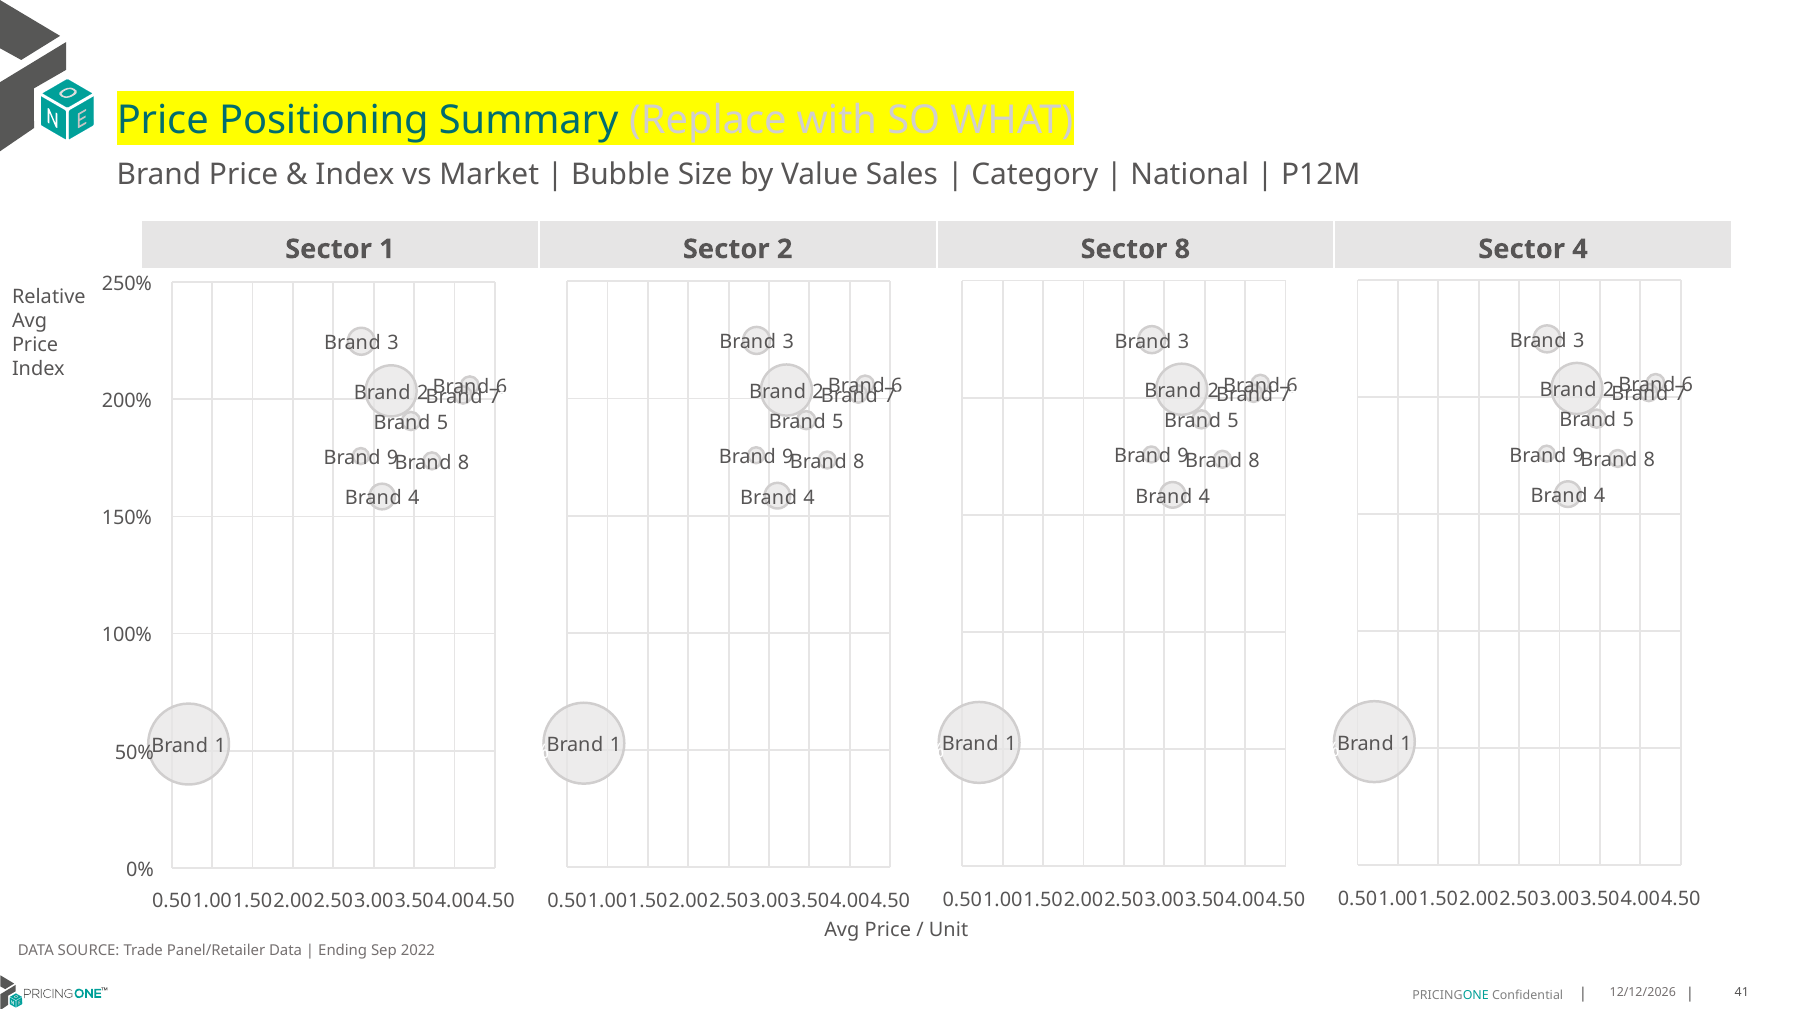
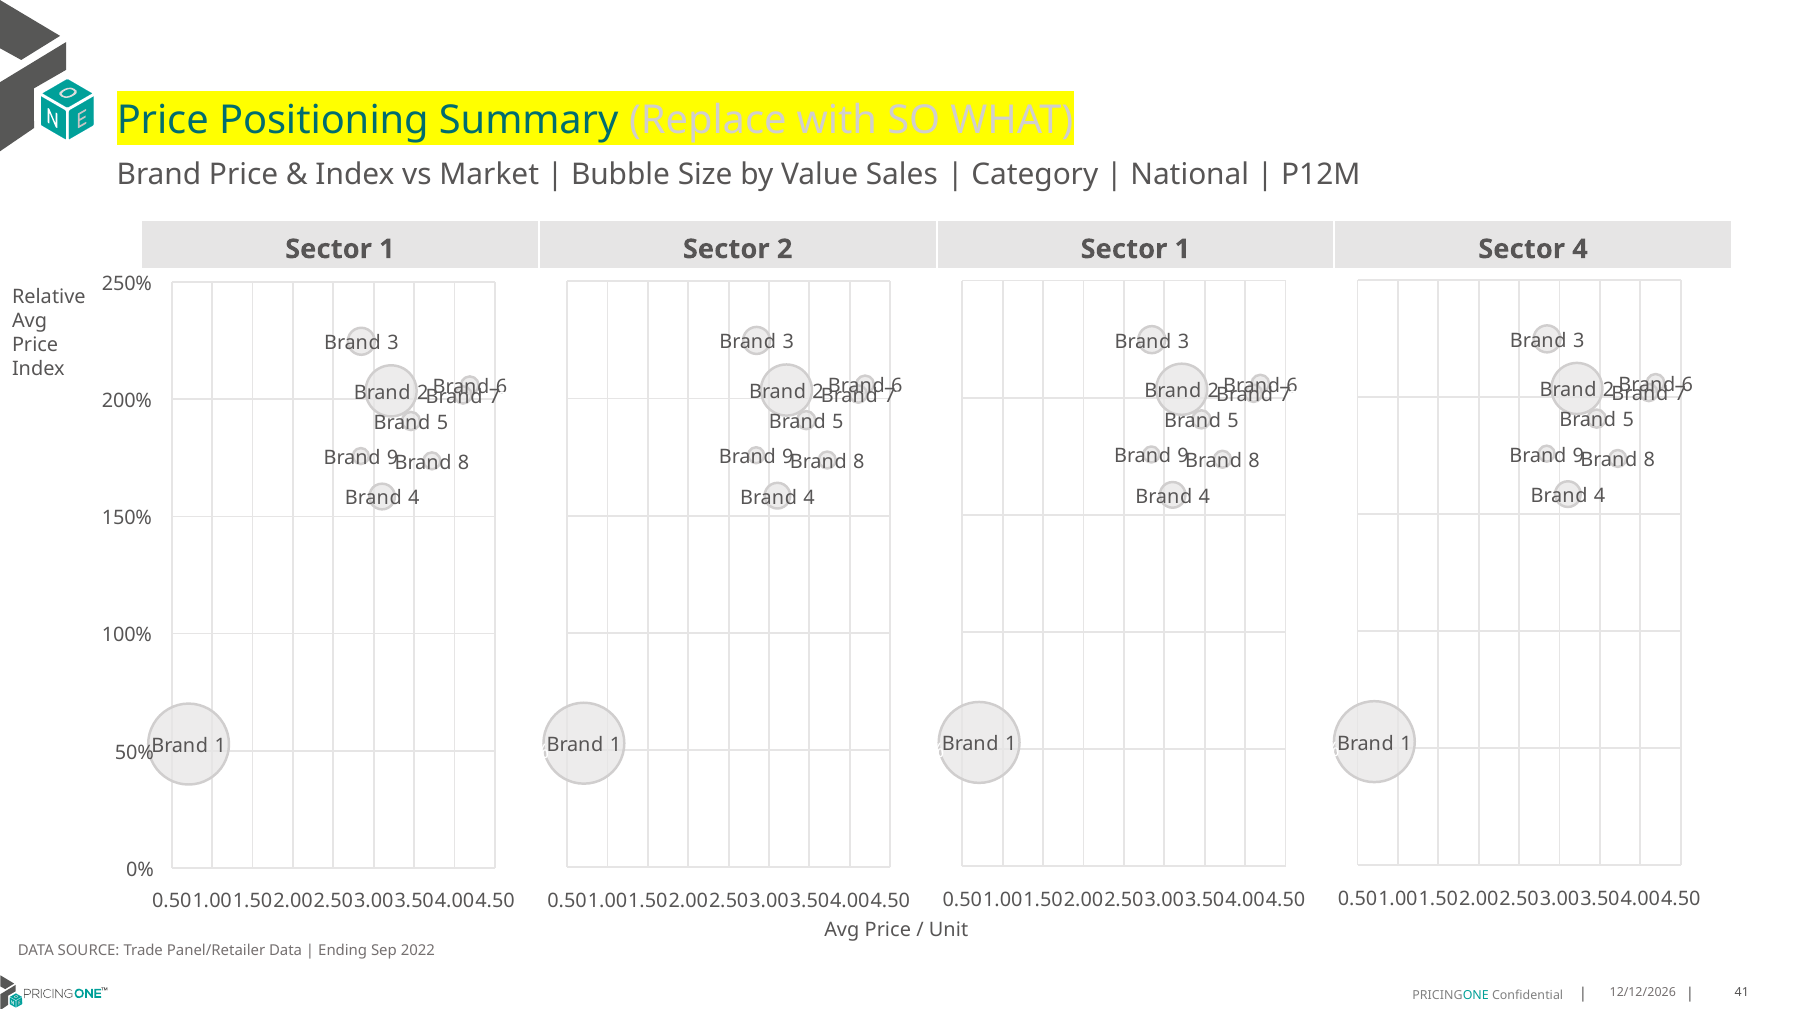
2 Sector 8: 8 -> 1
